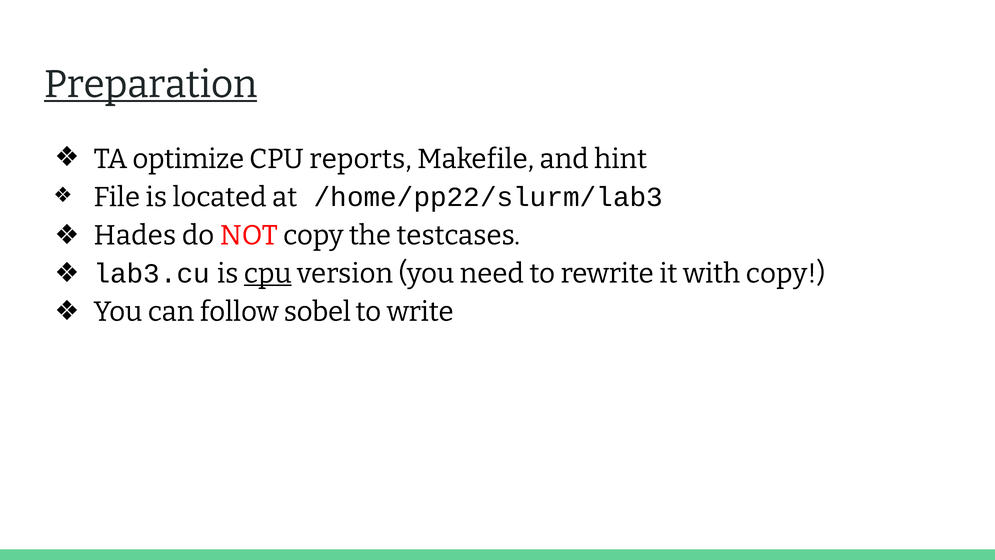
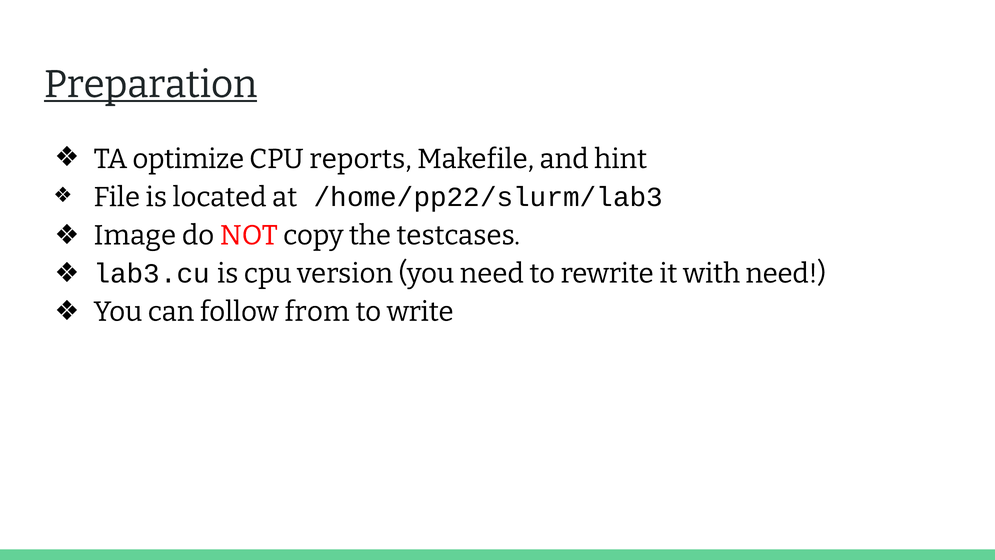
Hades: Hades -> Image
cpu at (268, 273) underline: present -> none
with copy: copy -> need
sobel: sobel -> from
